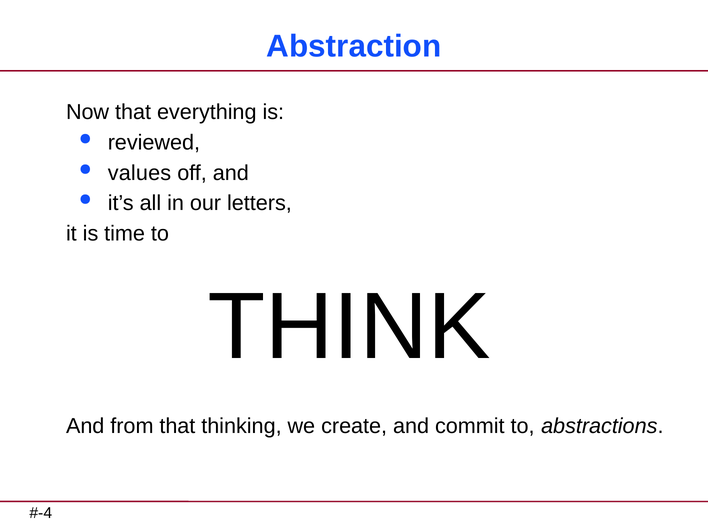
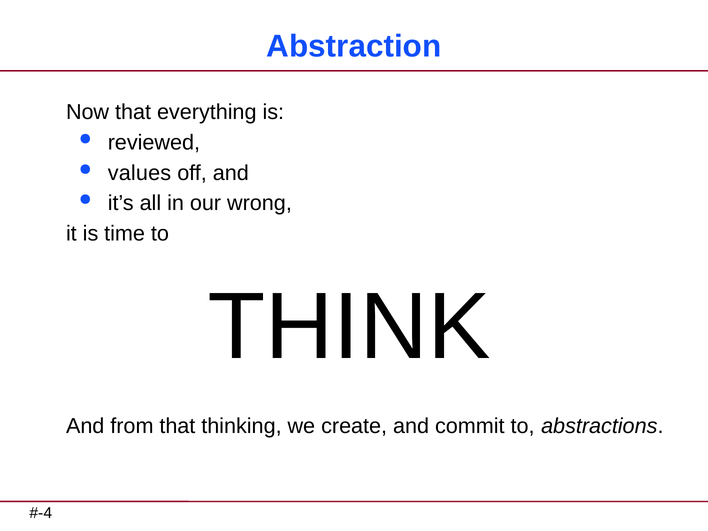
letters: letters -> wrong
